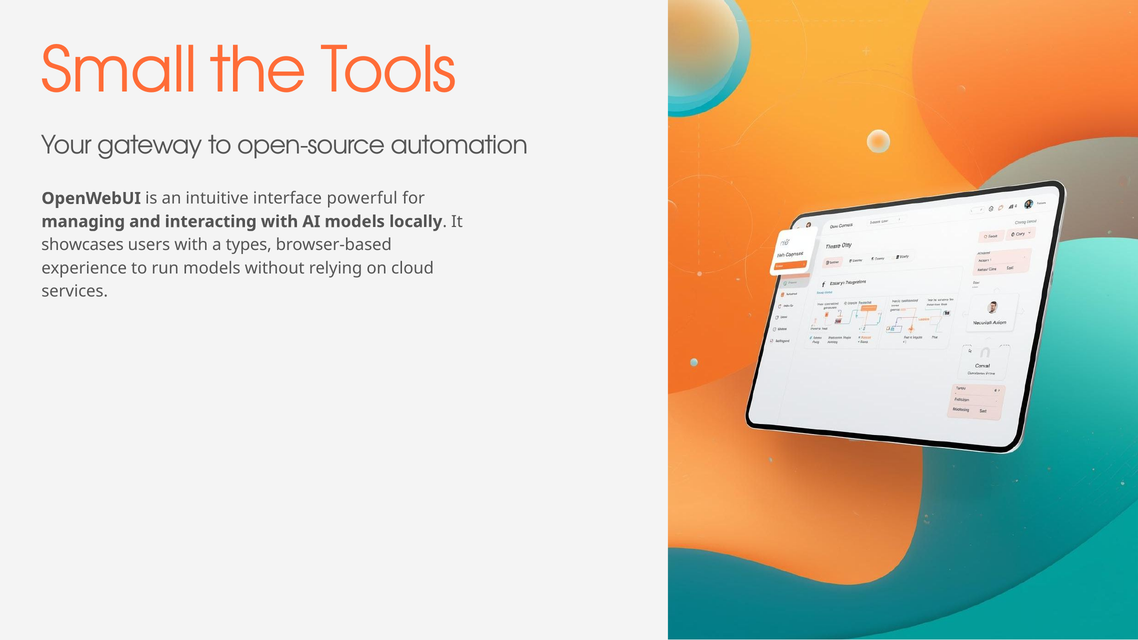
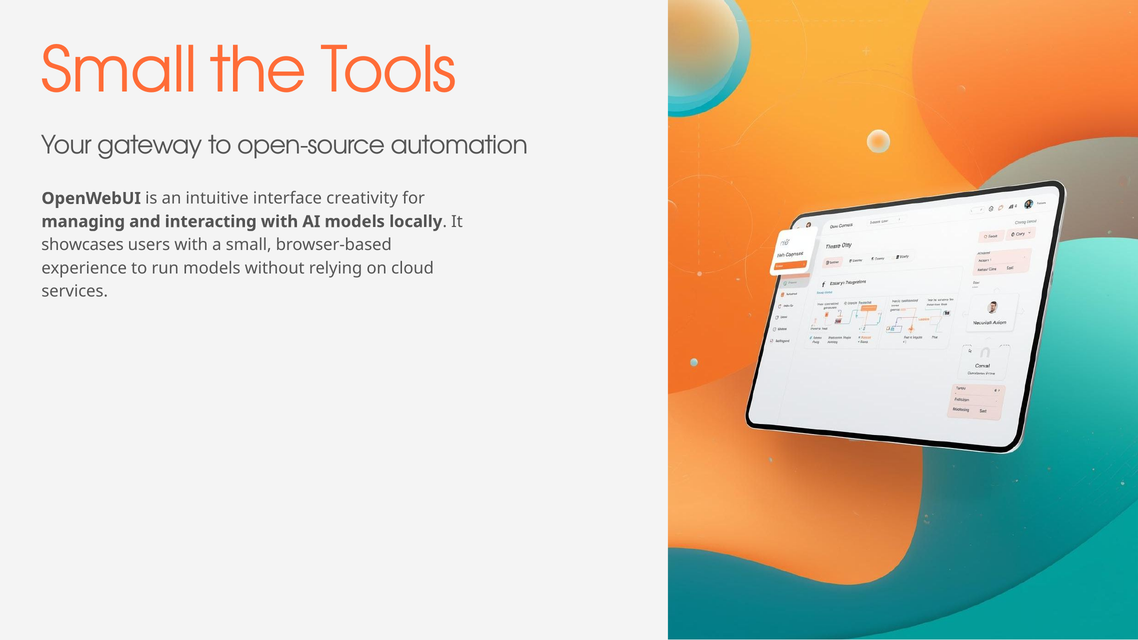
powerful: powerful -> creativity
a types: types -> small
